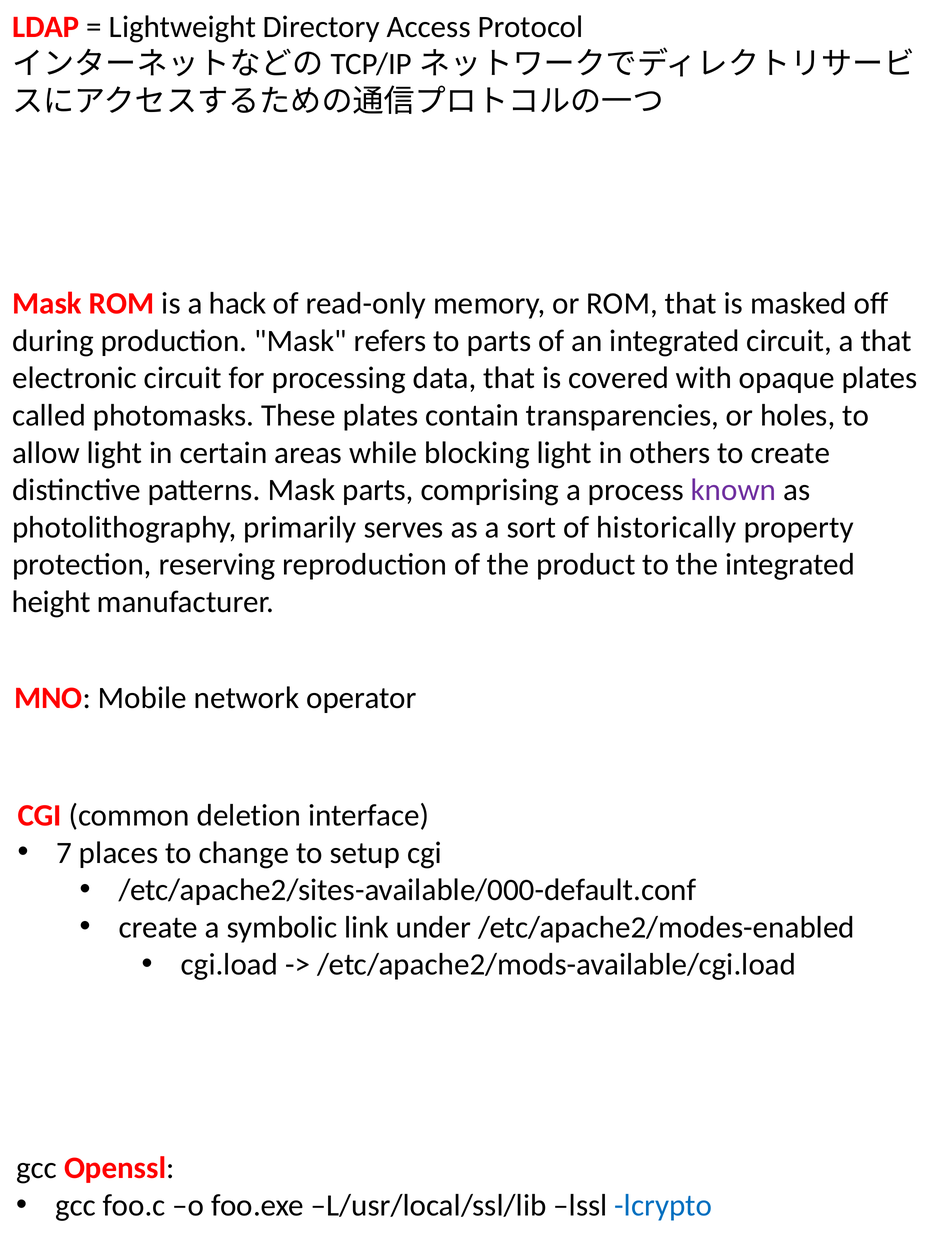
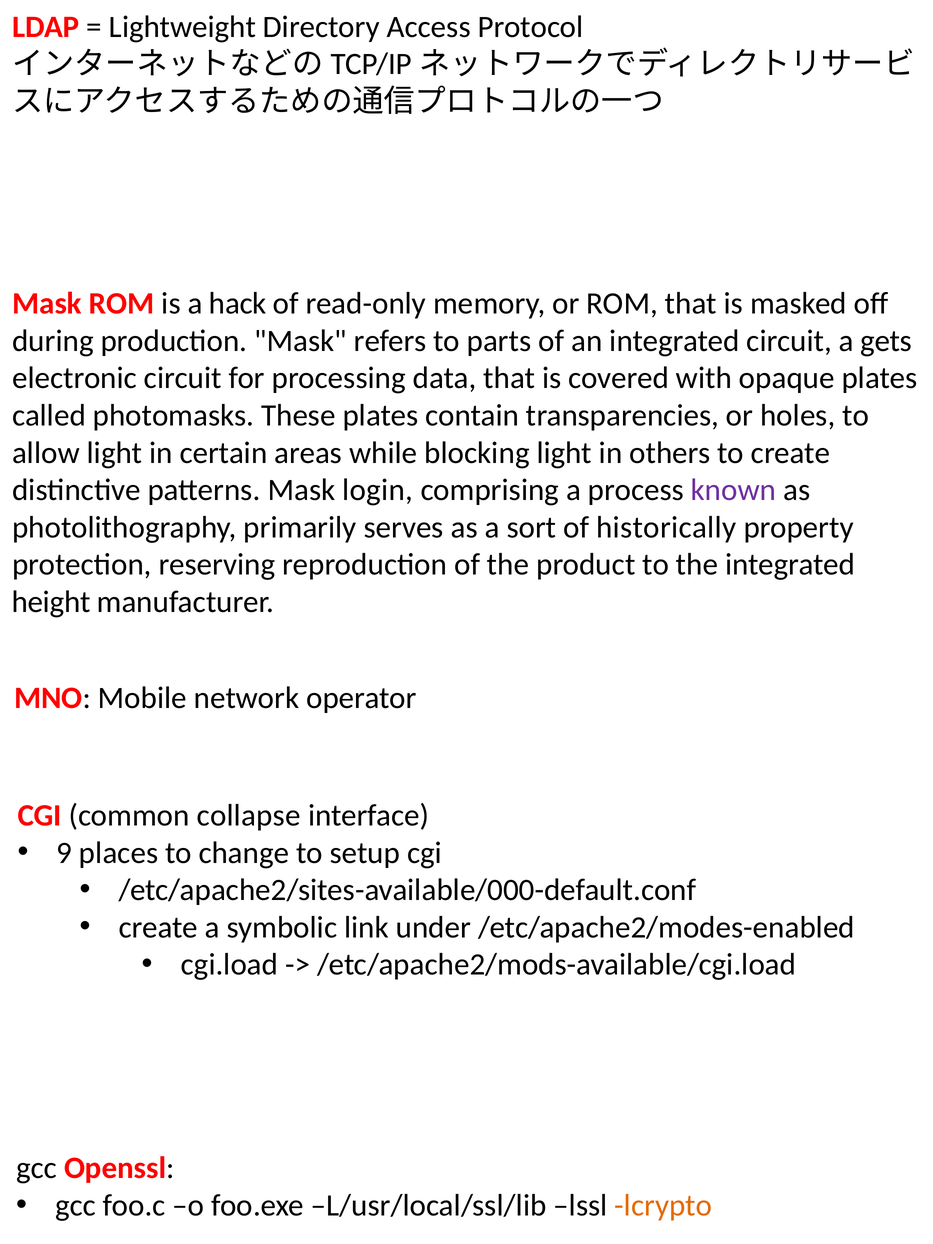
a that: that -> gets
Mask parts: parts -> login
deletion: deletion -> collapse
7: 7 -> 9
lcrypto colour: blue -> orange
